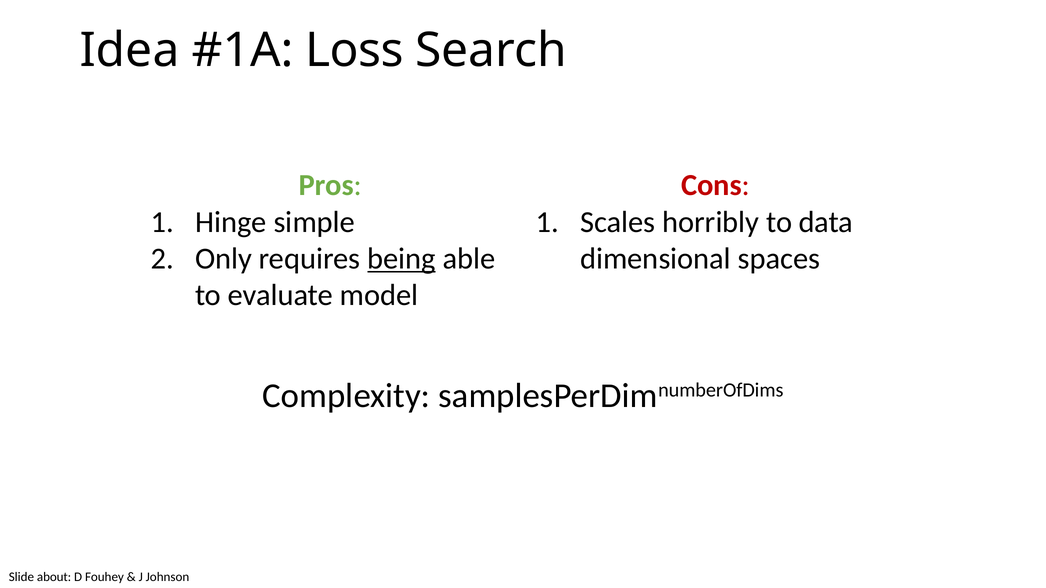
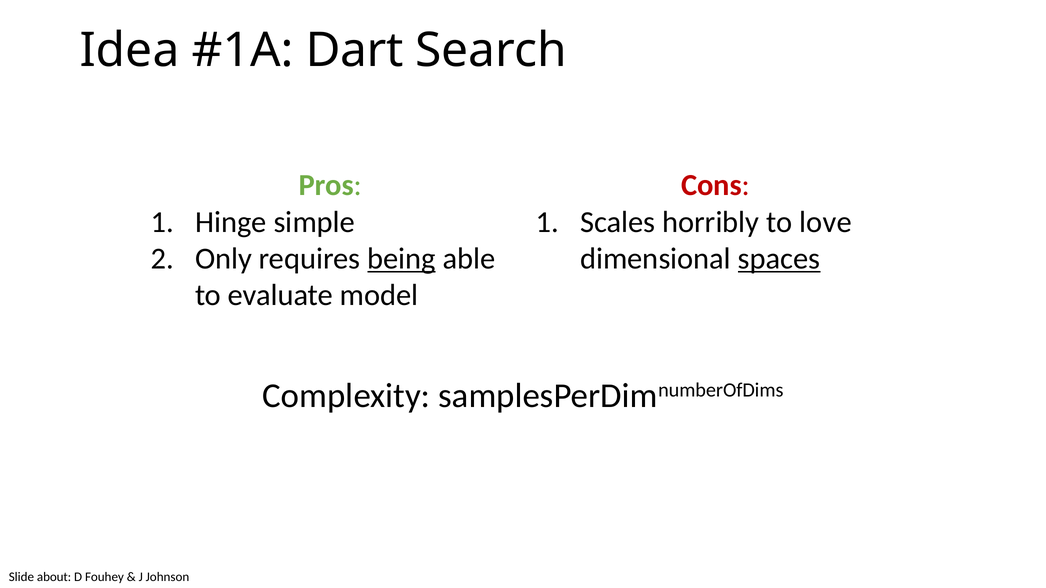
Loss: Loss -> Dart
data: data -> love
spaces underline: none -> present
